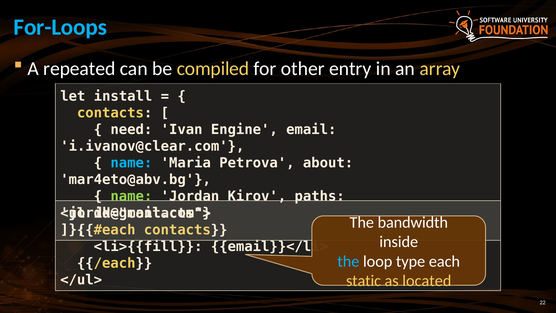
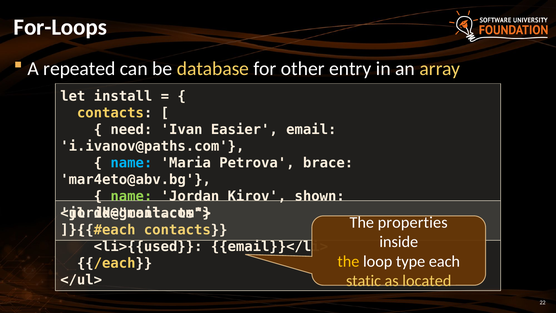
For-Loops colour: light blue -> white
compiled: compiled -> database
Engine: Engine -> Easier
i.ivanov@clear.com: i.ivanov@clear.com -> i.ivanov@paths.com
about: about -> brace
paths: paths -> shown
bandwidth: bandwidth -> properties
<li>{{fill: <li>{{fill -> <li>{{used
the at (348, 261) colour: light blue -> yellow
